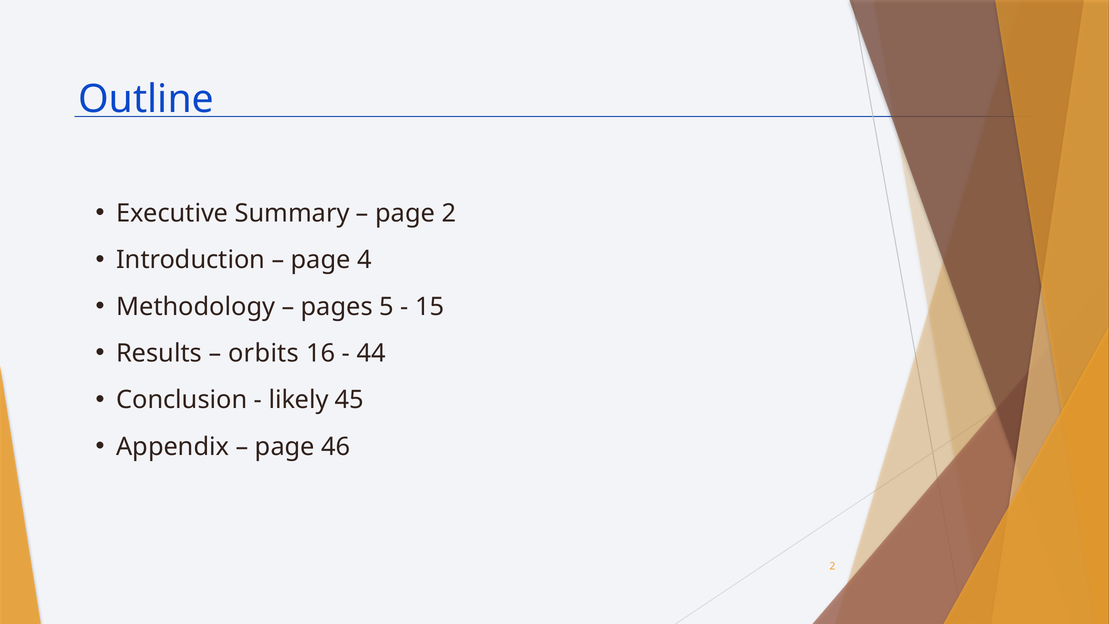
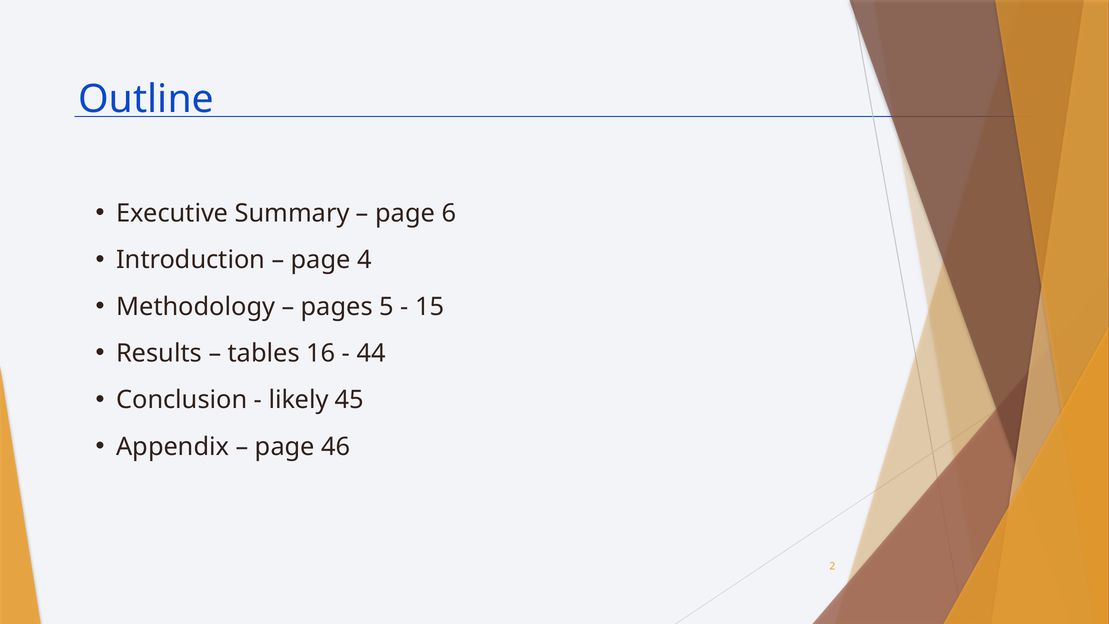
page 2: 2 -> 6
orbits: orbits -> tables
